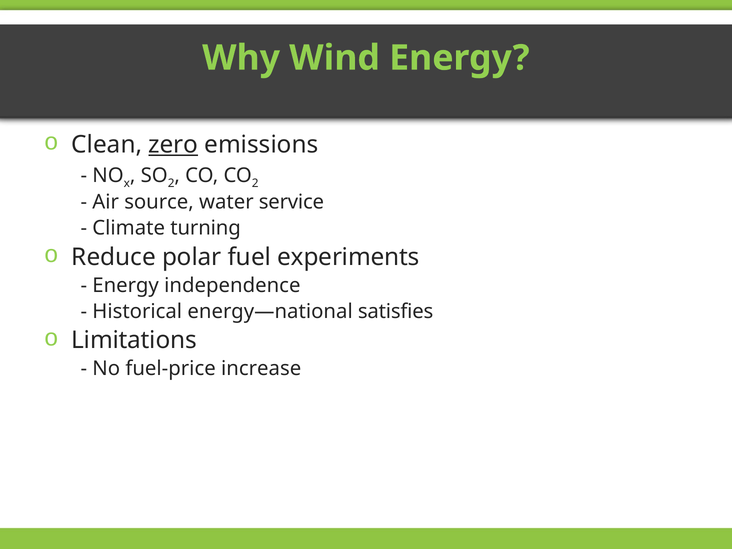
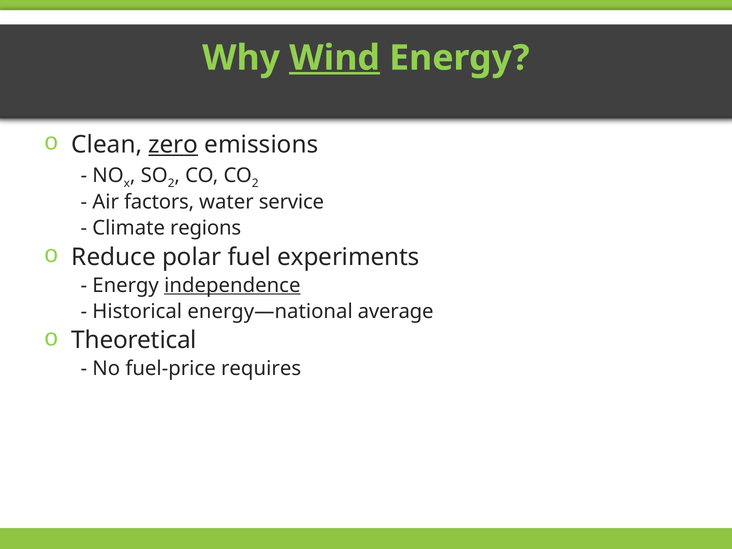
Wind underline: none -> present
source: source -> factors
turning: turning -> regions
independence underline: none -> present
satisfies: satisfies -> average
Limitations: Limitations -> Theoretical
increase: increase -> requires
